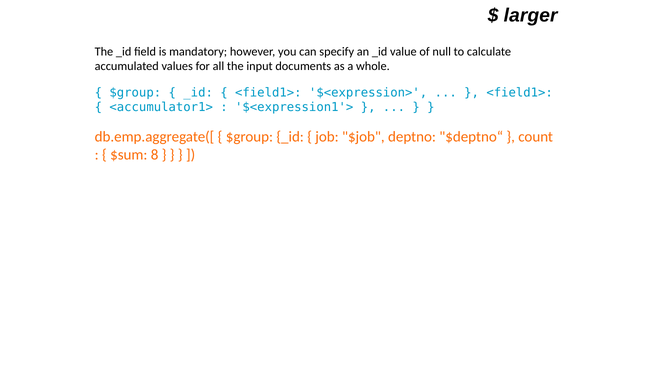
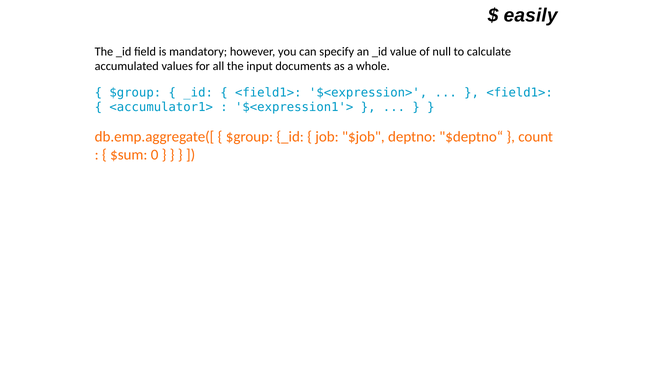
larger: larger -> easily
8: 8 -> 0
